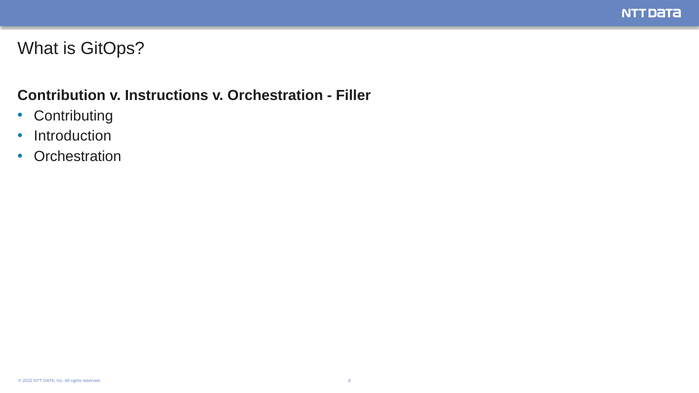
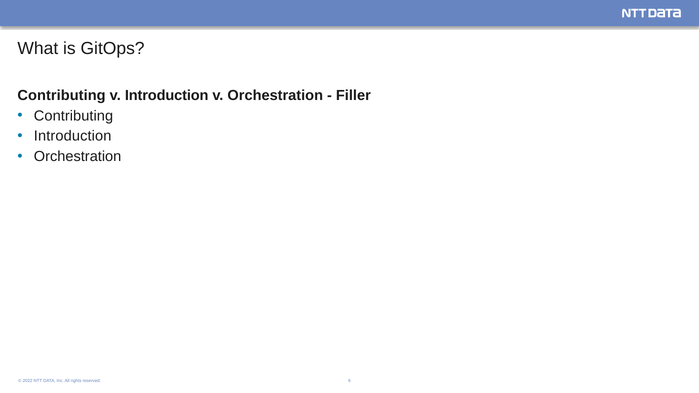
Contribution at (62, 95): Contribution -> Contributing
v Instructions: Instructions -> Introduction
